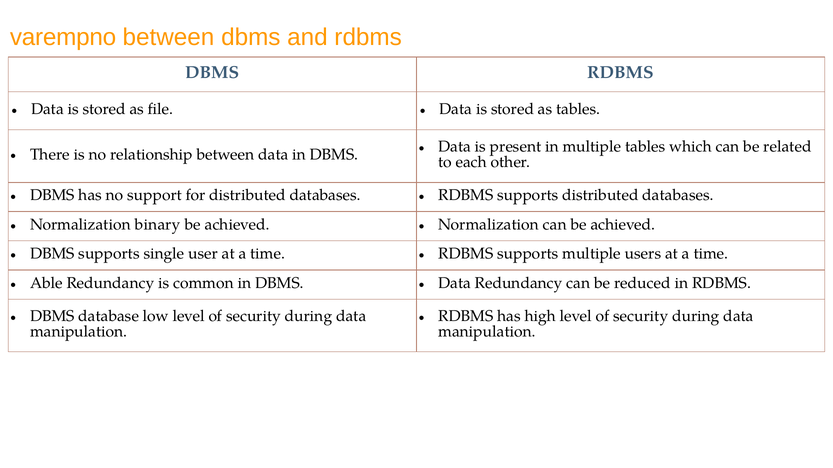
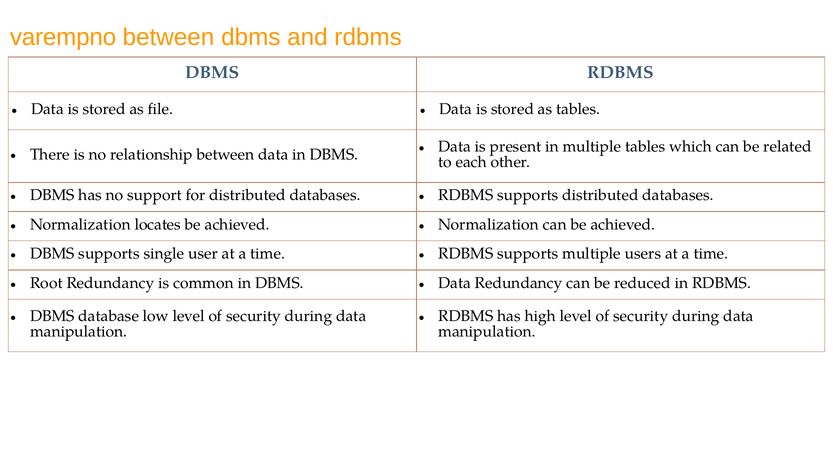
binary: binary -> locates
Able: Able -> Root
